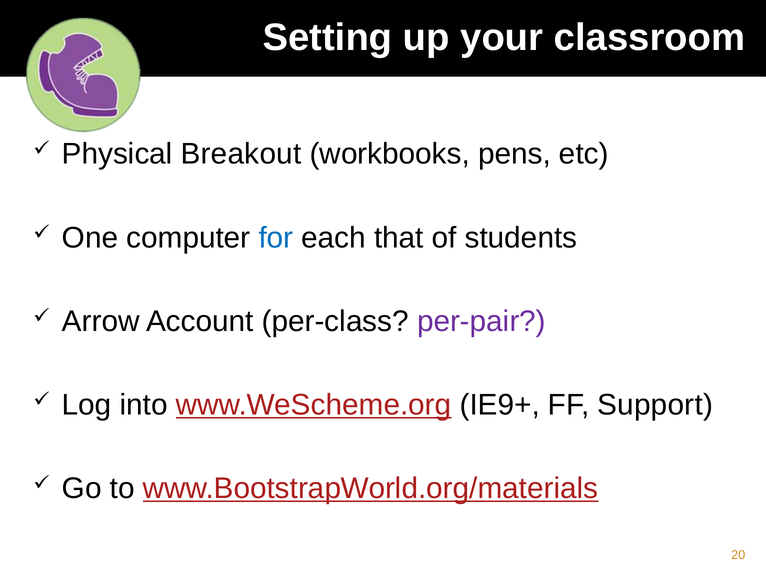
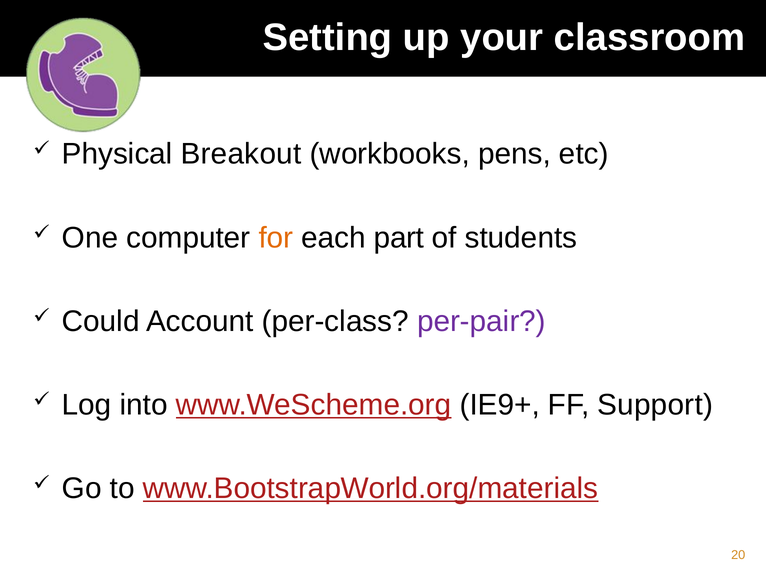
for colour: blue -> orange
that: that -> part
Arrow: Arrow -> Could
